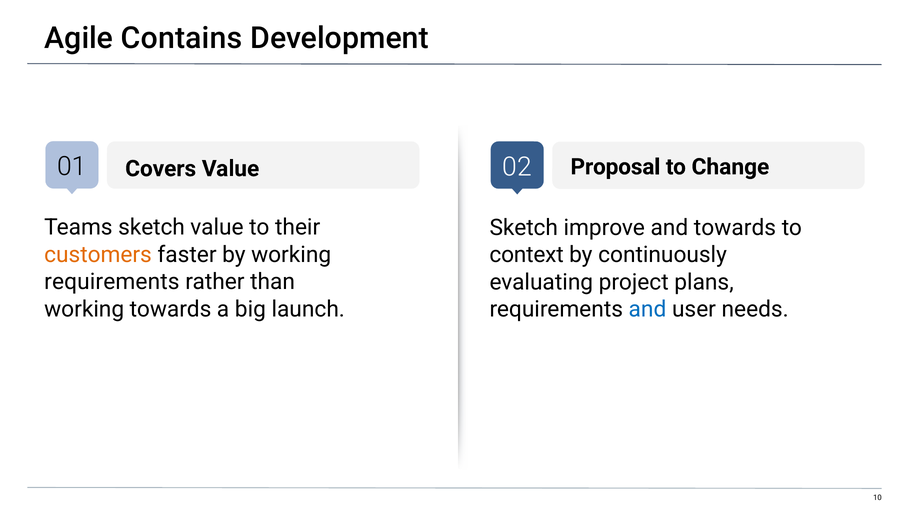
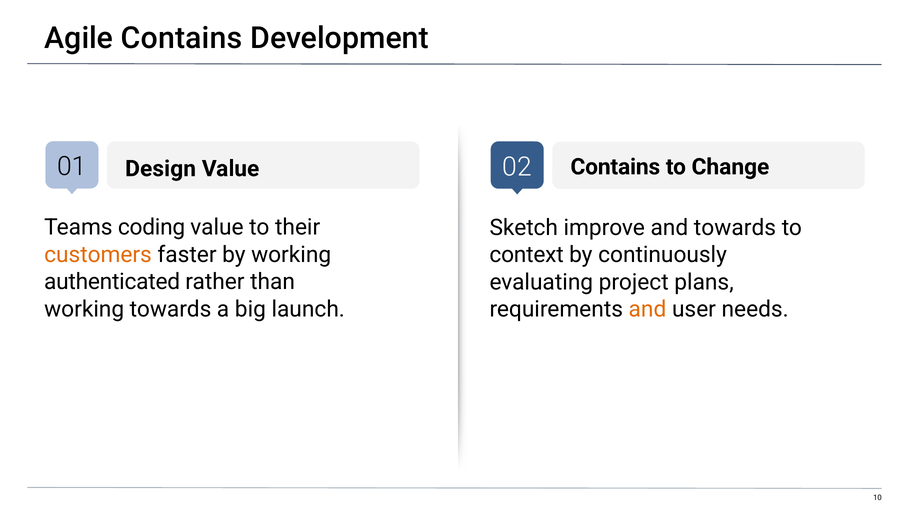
Proposal at (615, 167): Proposal -> Contains
Covers: Covers -> Design
Teams sketch: sketch -> coding
requirements at (112, 282): requirements -> authenticated
and at (647, 310) colour: blue -> orange
